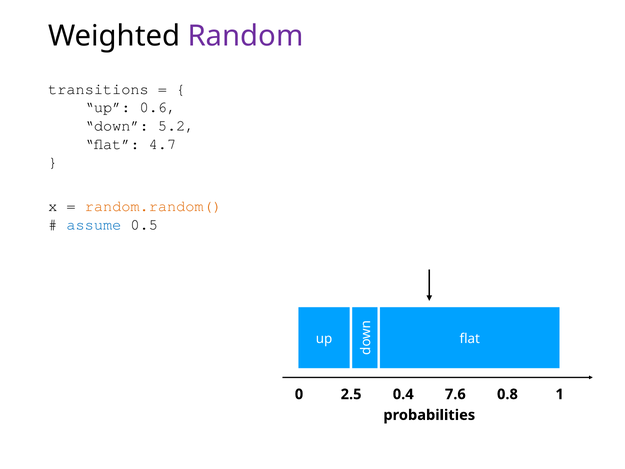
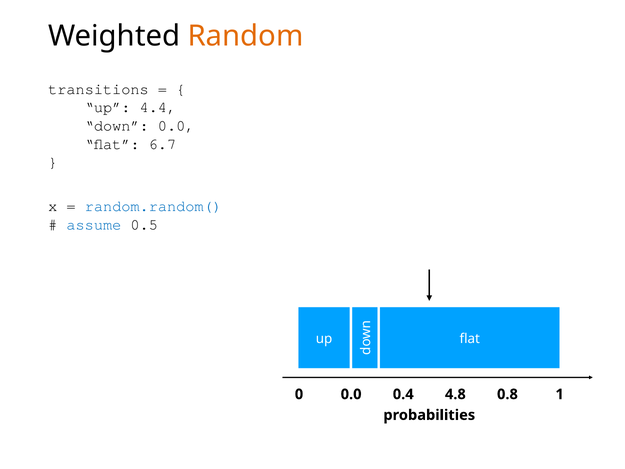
Random colour: purple -> orange
0.6: 0.6 -> 4.4
down 5.2: 5.2 -> 0.0
4.7: 4.7 -> 6.7
random.random( colour: orange -> blue
2.5 at (351, 394): 2.5 -> 0.0
7.6: 7.6 -> 4.8
